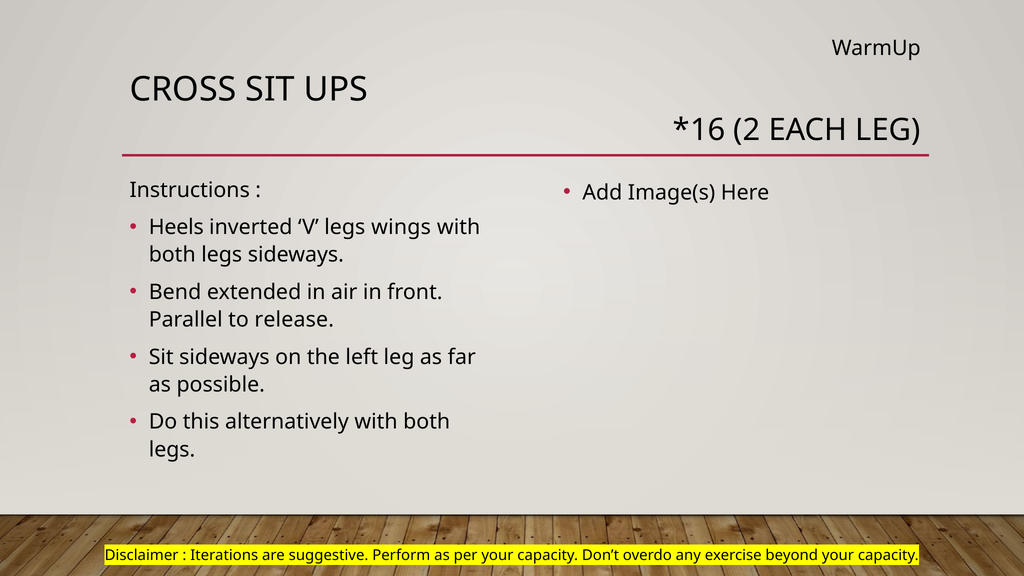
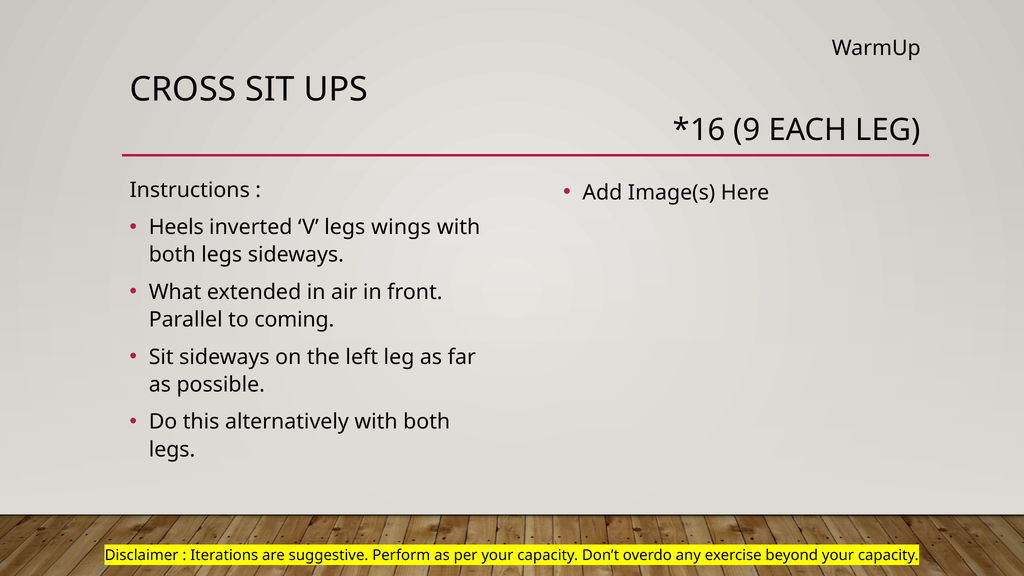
2: 2 -> 9
Bend: Bend -> What
release: release -> coming
